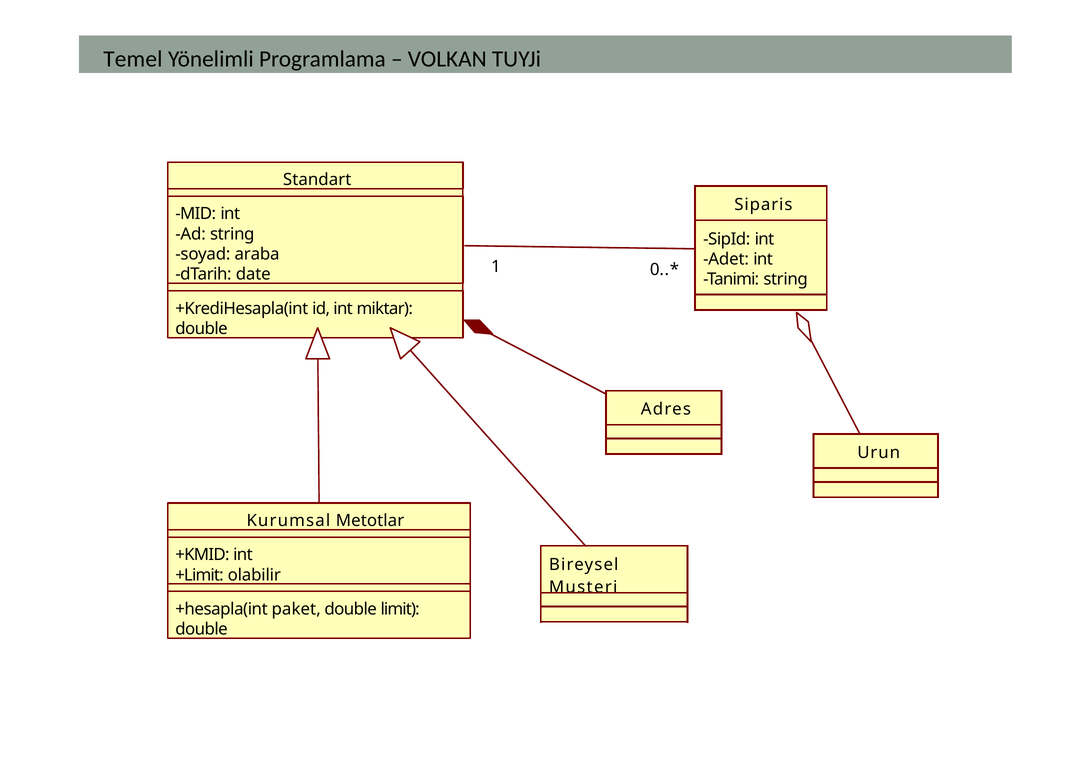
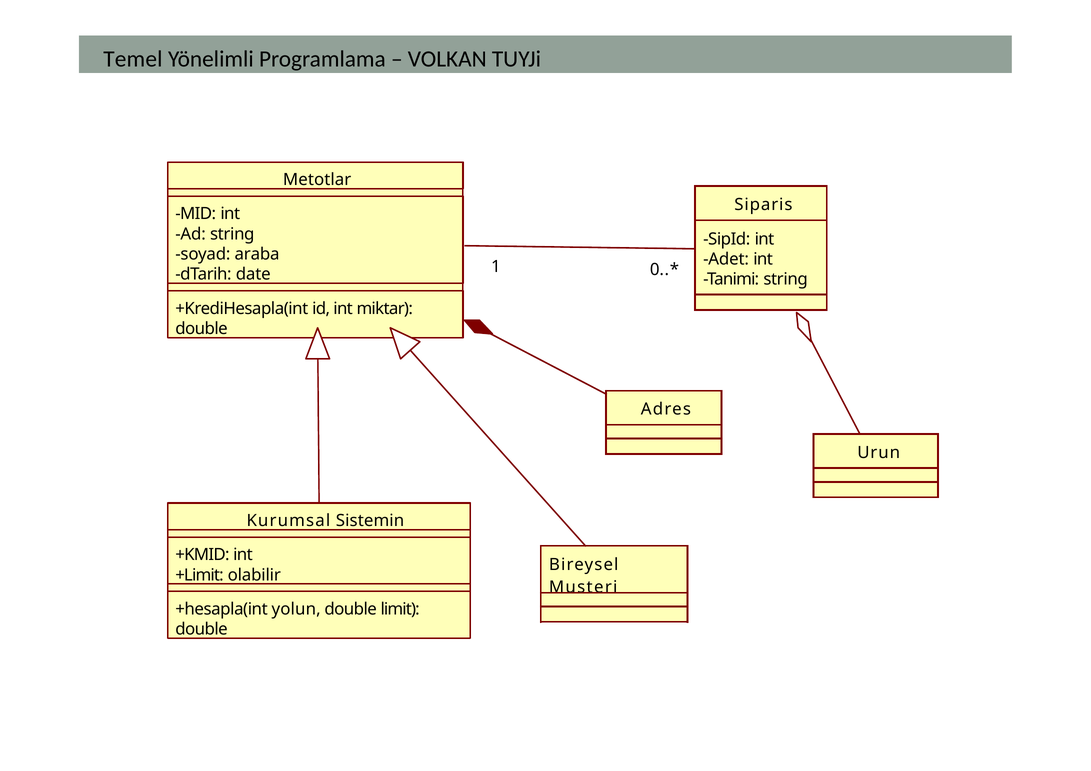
Standart: Standart -> Metotlar
Metotlar: Metotlar -> Sistemin
paket: paket -> yolun
